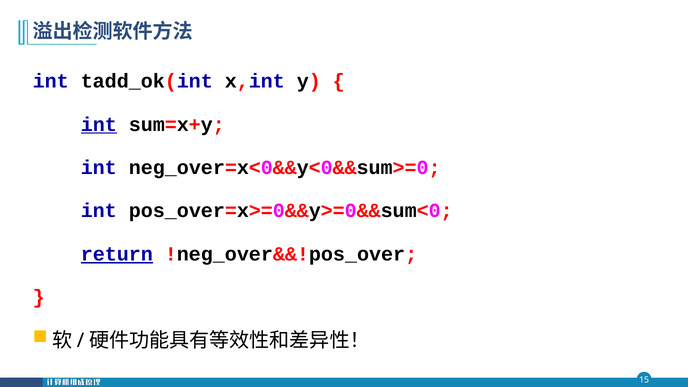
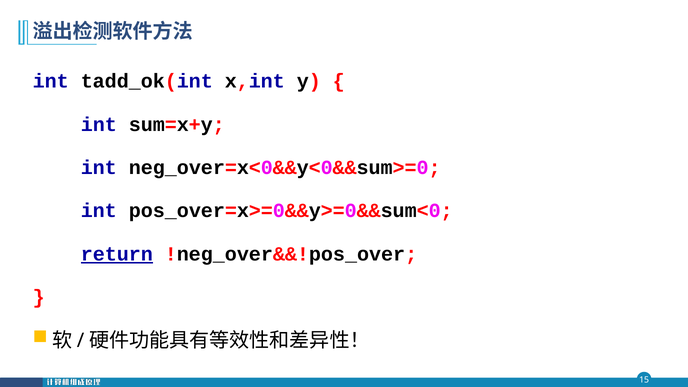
int at (99, 124) underline: present -> none
